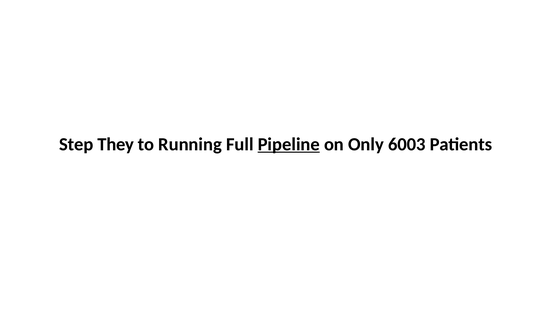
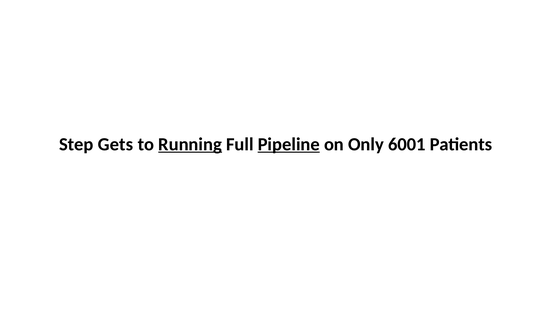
They: They -> Gets
Running underline: none -> present
6003: 6003 -> 6001
